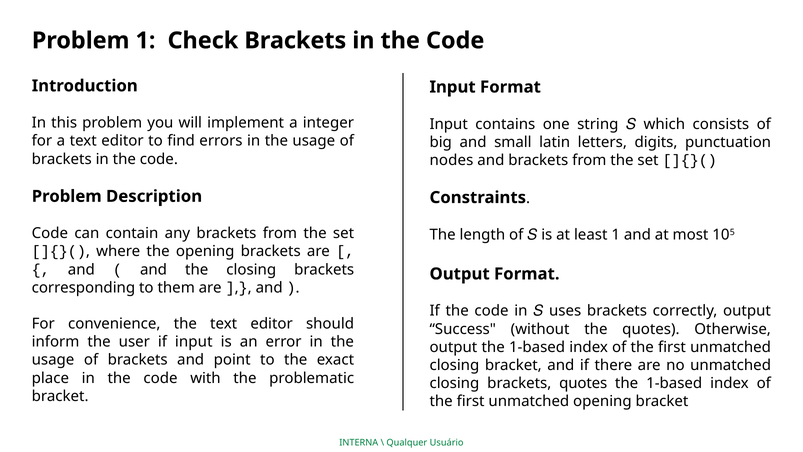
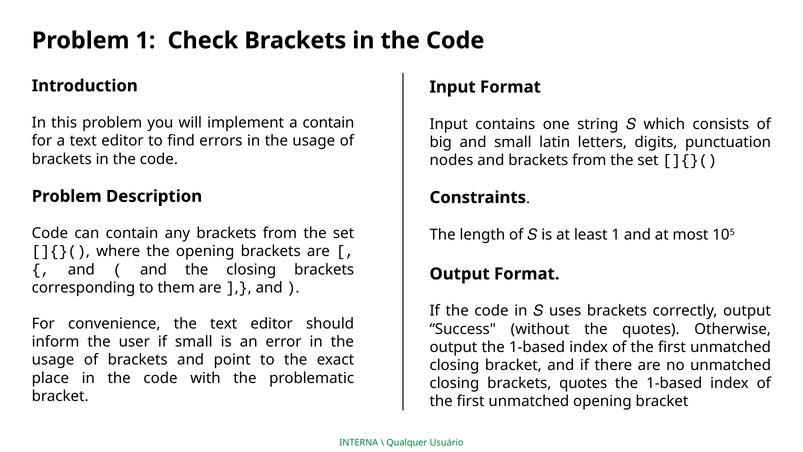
a integer: integer -> contain
if input: input -> small
